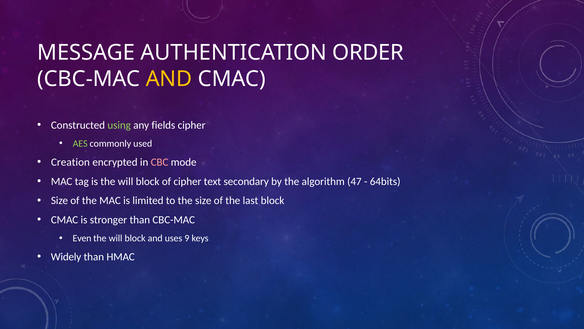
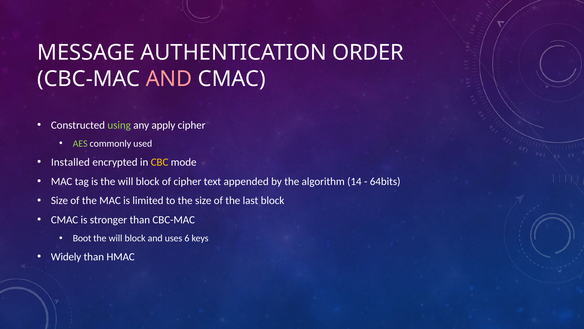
AND at (169, 79) colour: yellow -> pink
fields: fields -> apply
Creation: Creation -> Installed
CBC colour: pink -> yellow
secondary: secondary -> appended
47: 47 -> 14
Even: Even -> Boot
9: 9 -> 6
